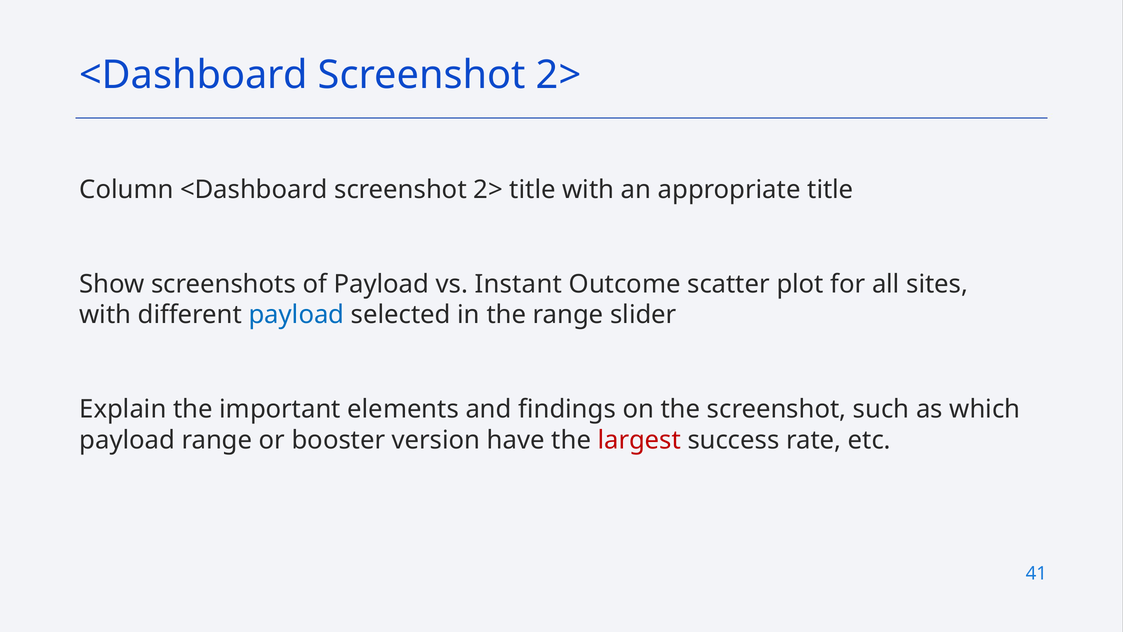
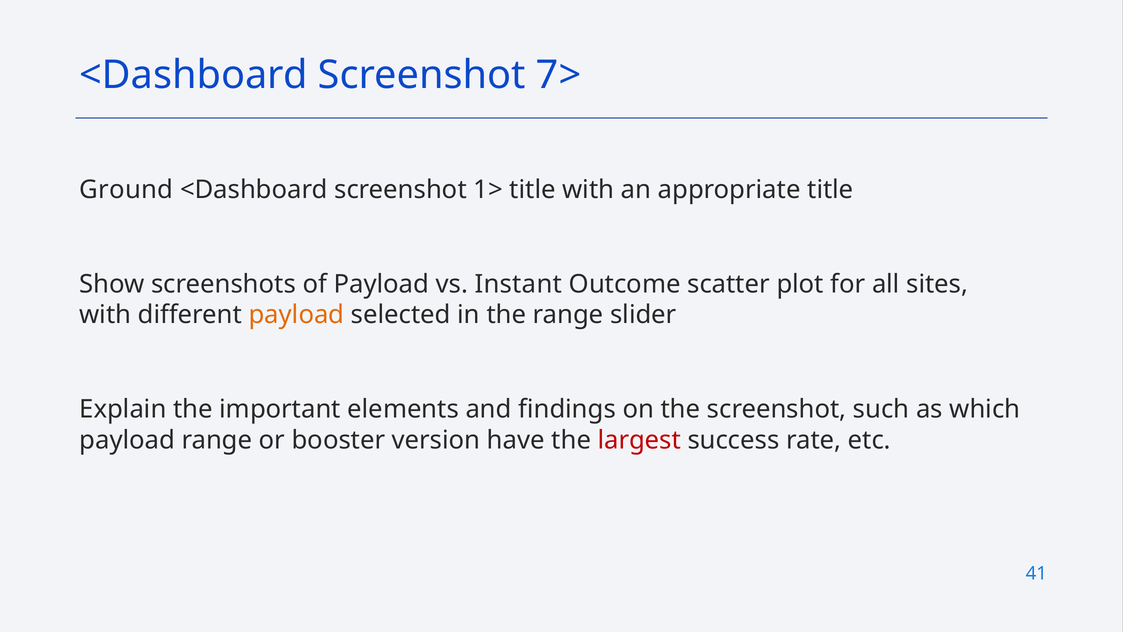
2> at (559, 75): 2> -> 7>
Column: Column -> Ground
2> at (488, 190): 2> -> 1>
payload at (297, 315) colour: blue -> orange
